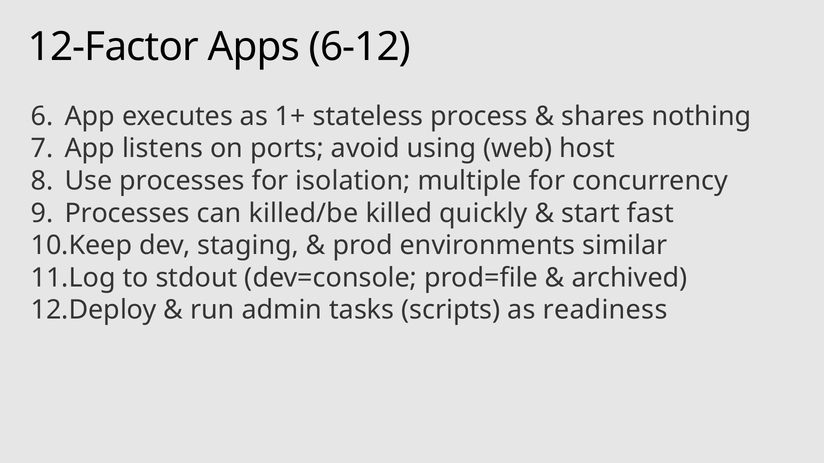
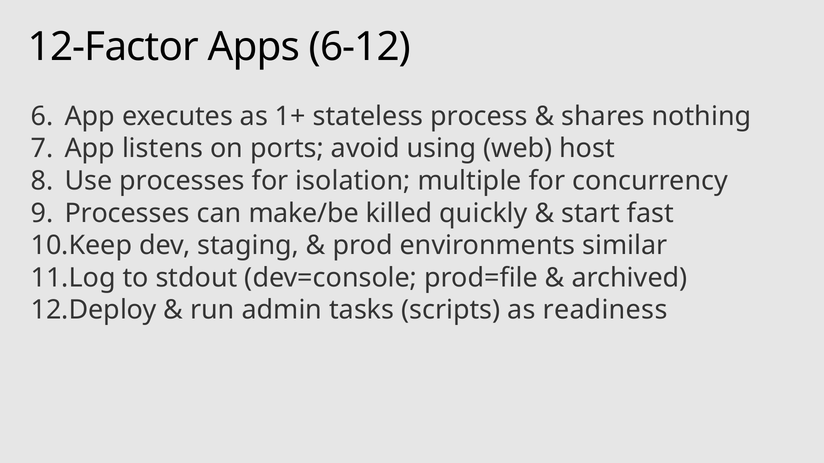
killed/be: killed/be -> make/be
